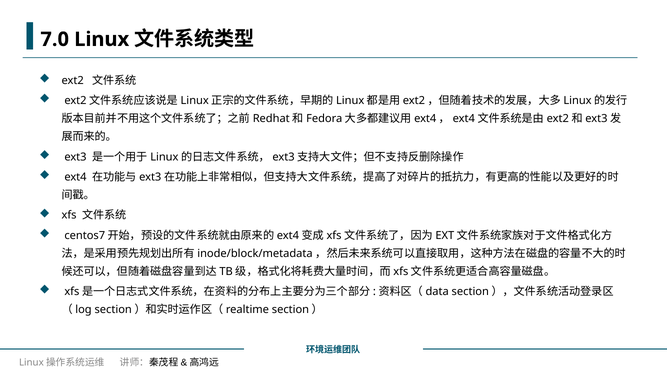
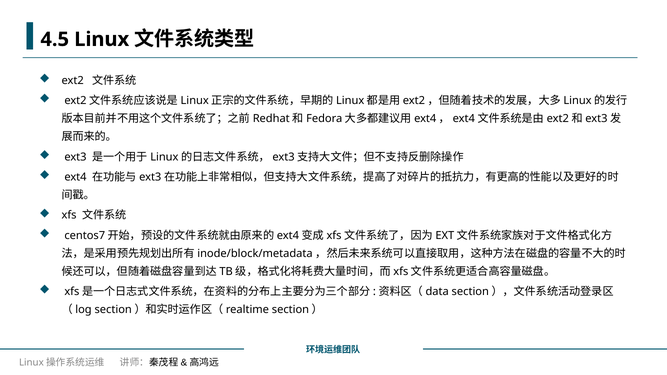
7.0: 7.0 -> 4.5
